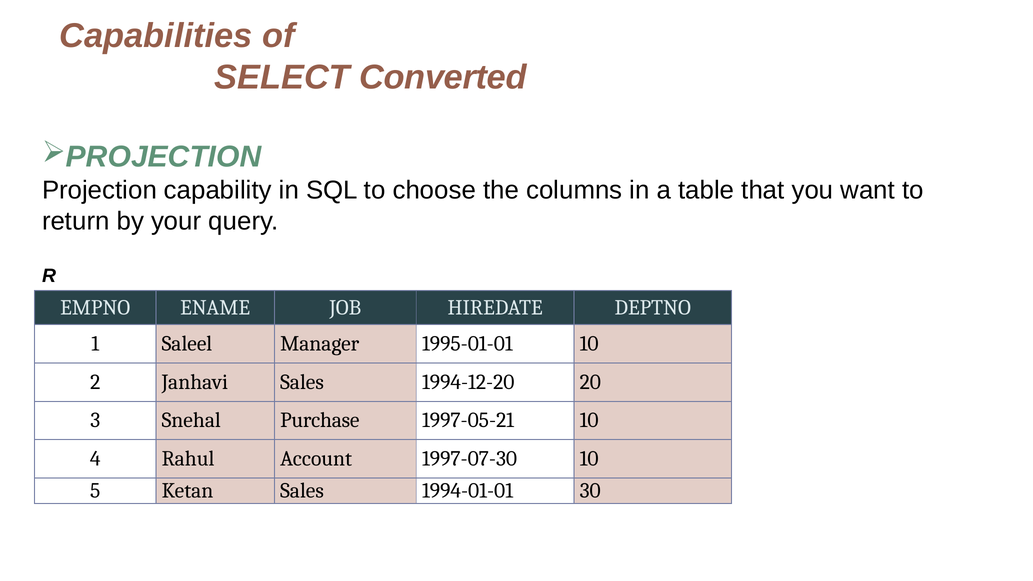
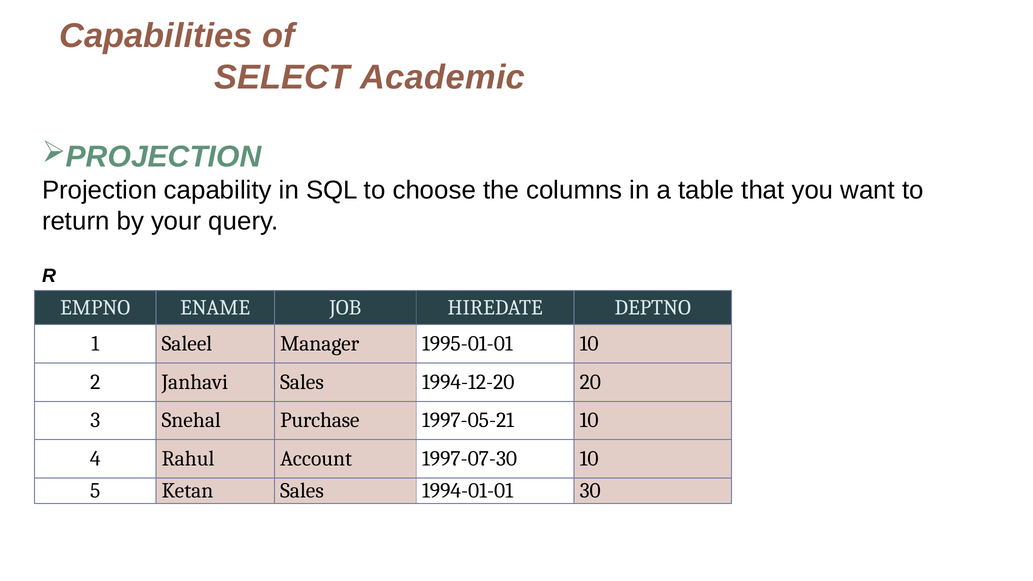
Converted: Converted -> Academic
